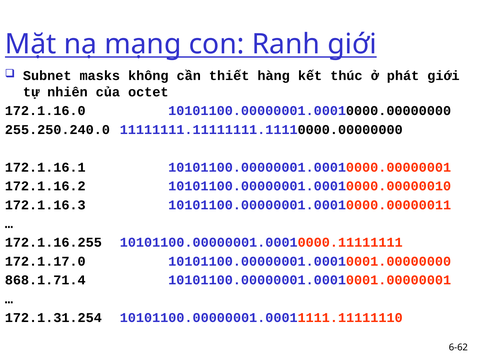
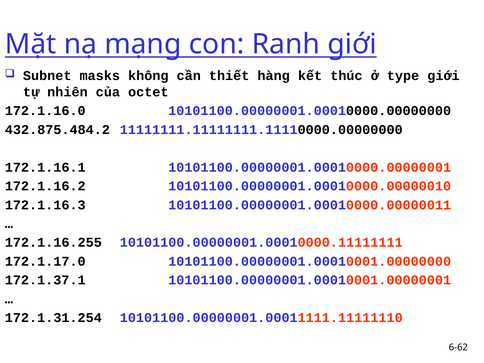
phát: phát -> type
255.250.240.0: 255.250.240.0 -> 432.875.484.2
868.1.71.4: 868.1.71.4 -> 172.1.37.1
